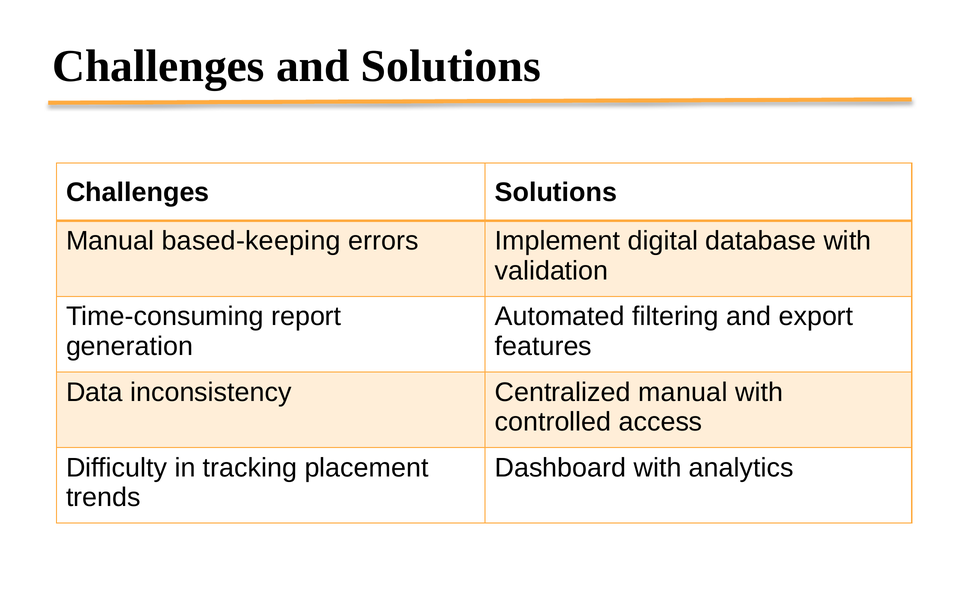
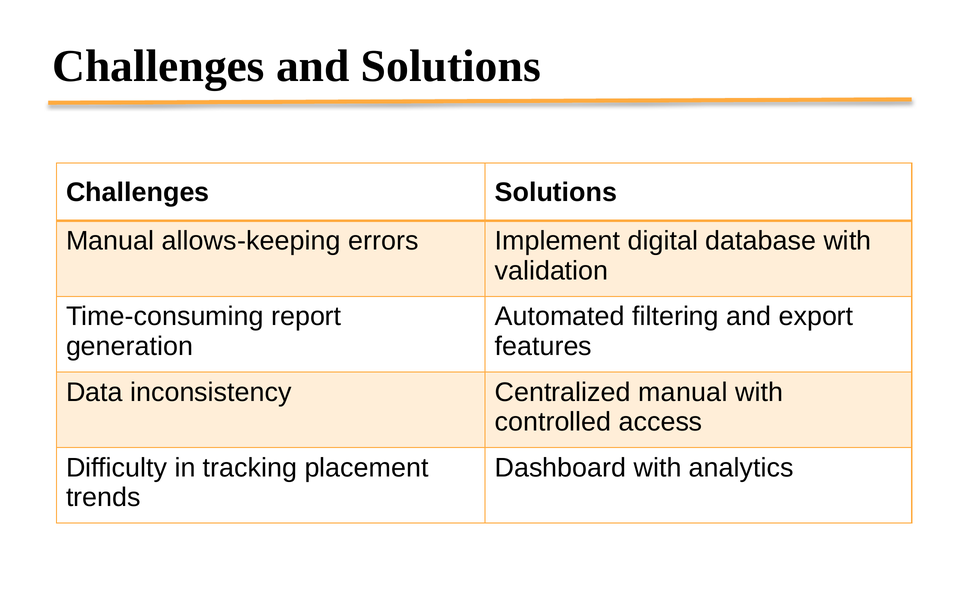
based-keeping: based-keeping -> allows-keeping
